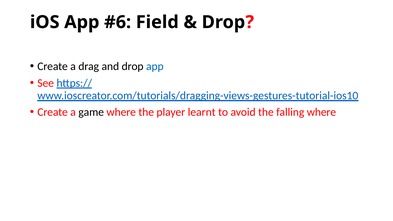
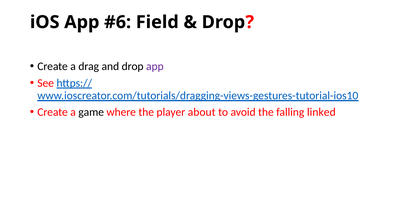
app at (155, 66) colour: blue -> purple
learnt: learnt -> about
falling where: where -> linked
